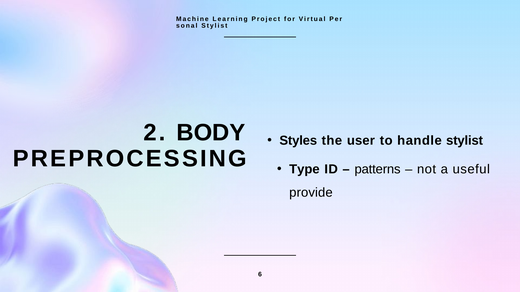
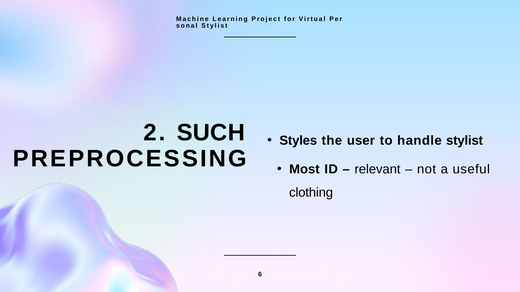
BODY: BODY -> SUCH
Type: Type -> Most
patterns: patterns -> relevant
provide: provide -> clothing
